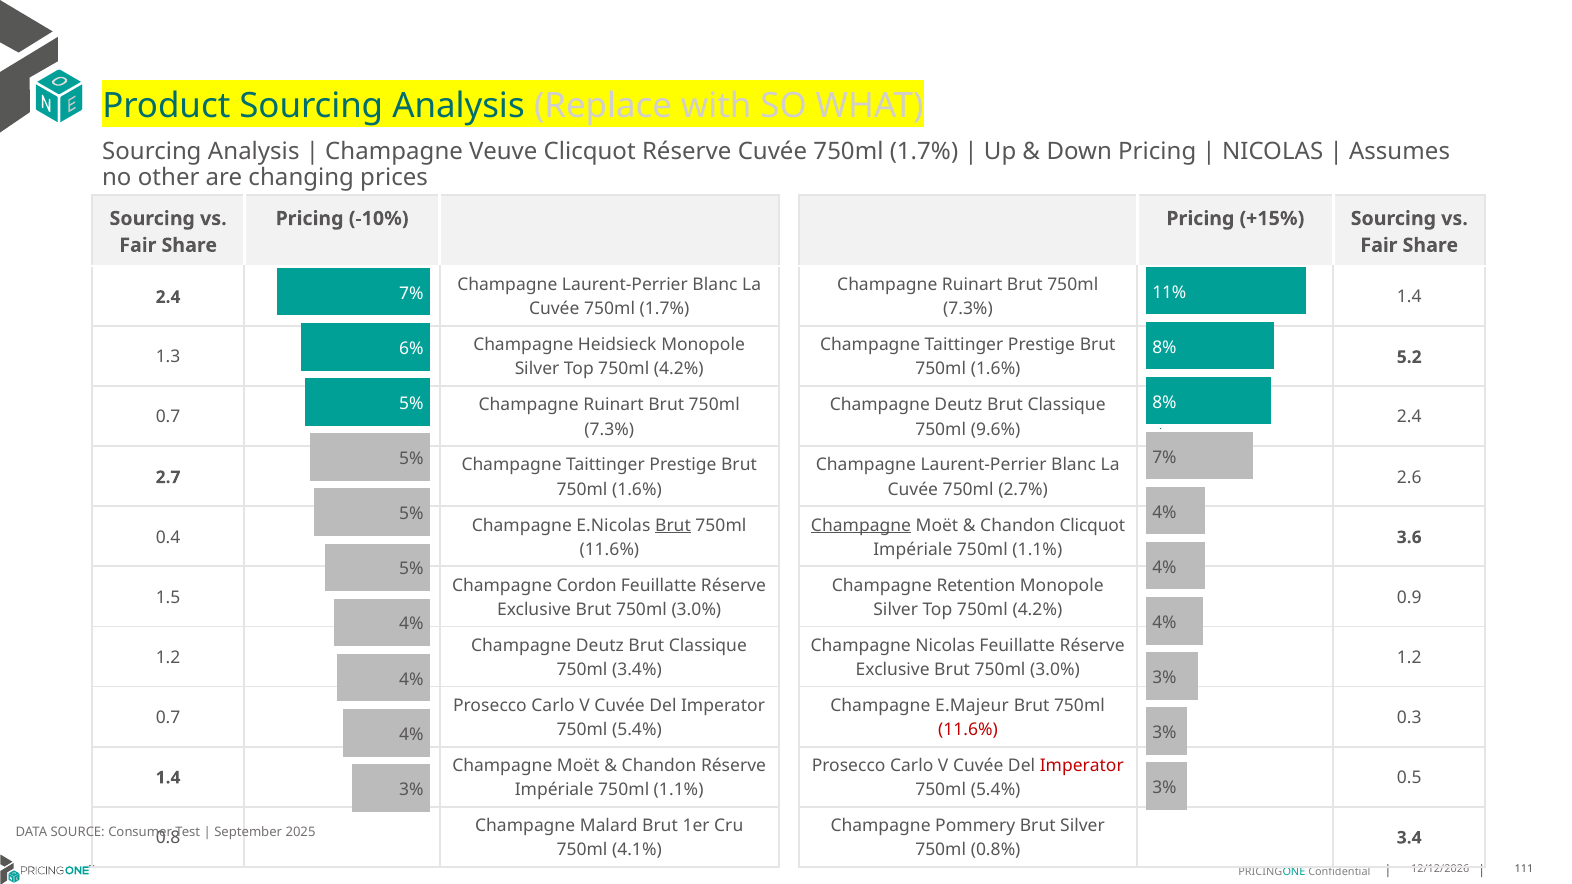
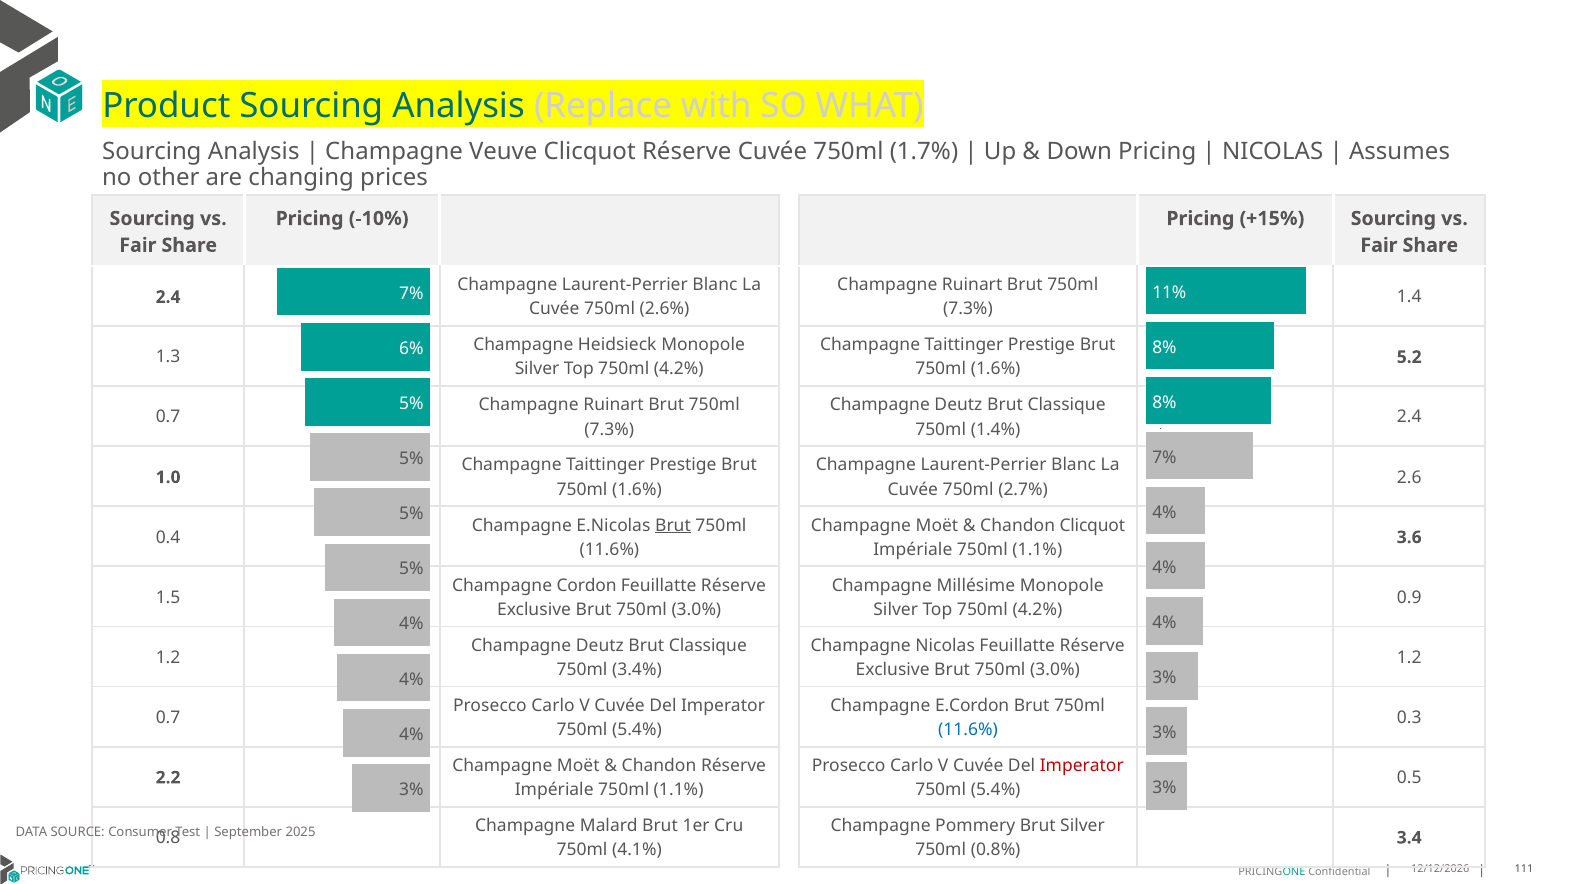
1.7% at (665, 309): 1.7% -> 2.6%
9.6%: 9.6% -> 1.4%
2.7: 2.7 -> 1.0
Champagne at (861, 525) underline: present -> none
Retention: Retention -> Millésime
E.Majeur: E.Majeur -> E.Cordon
11.6% at (968, 730) colour: red -> blue
1.4 at (168, 778): 1.4 -> 2.2
